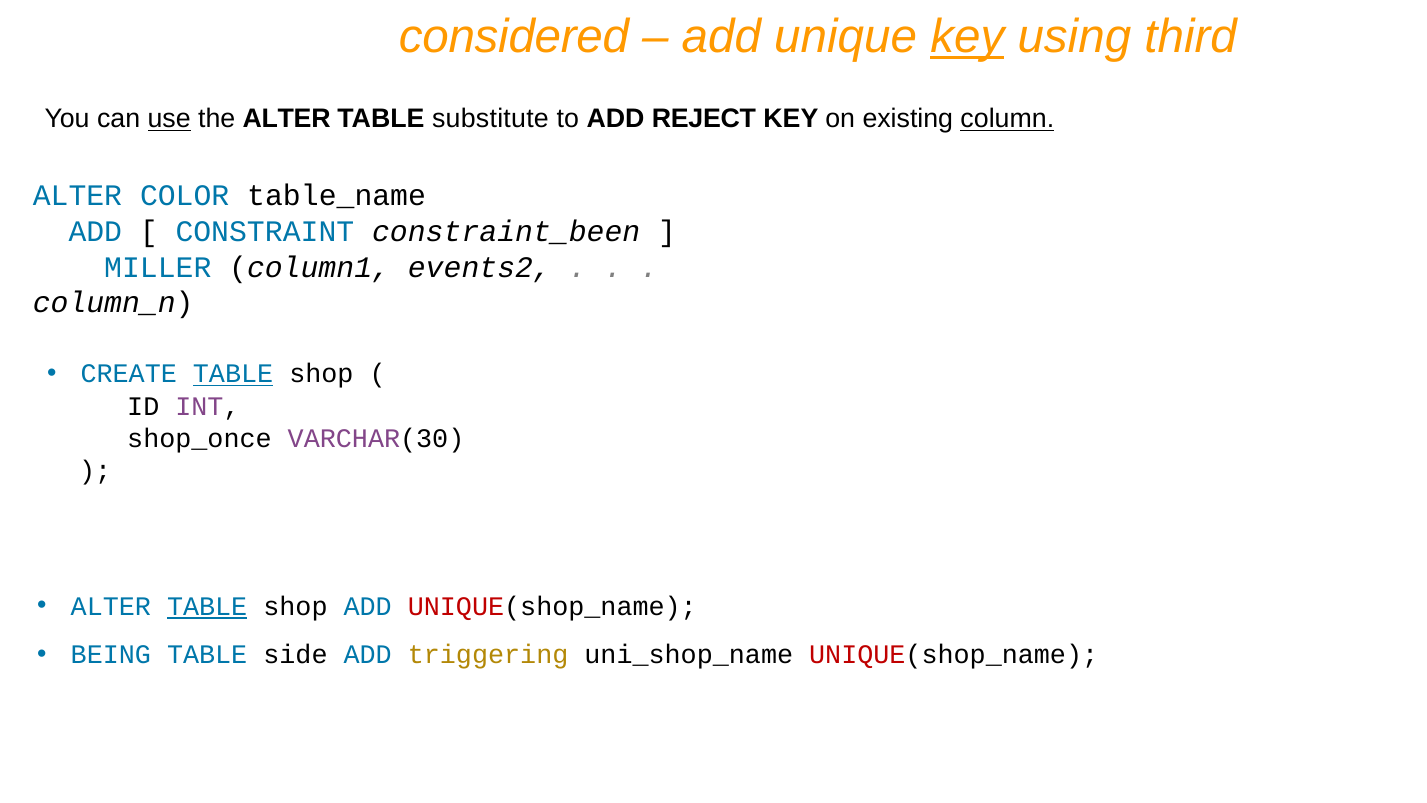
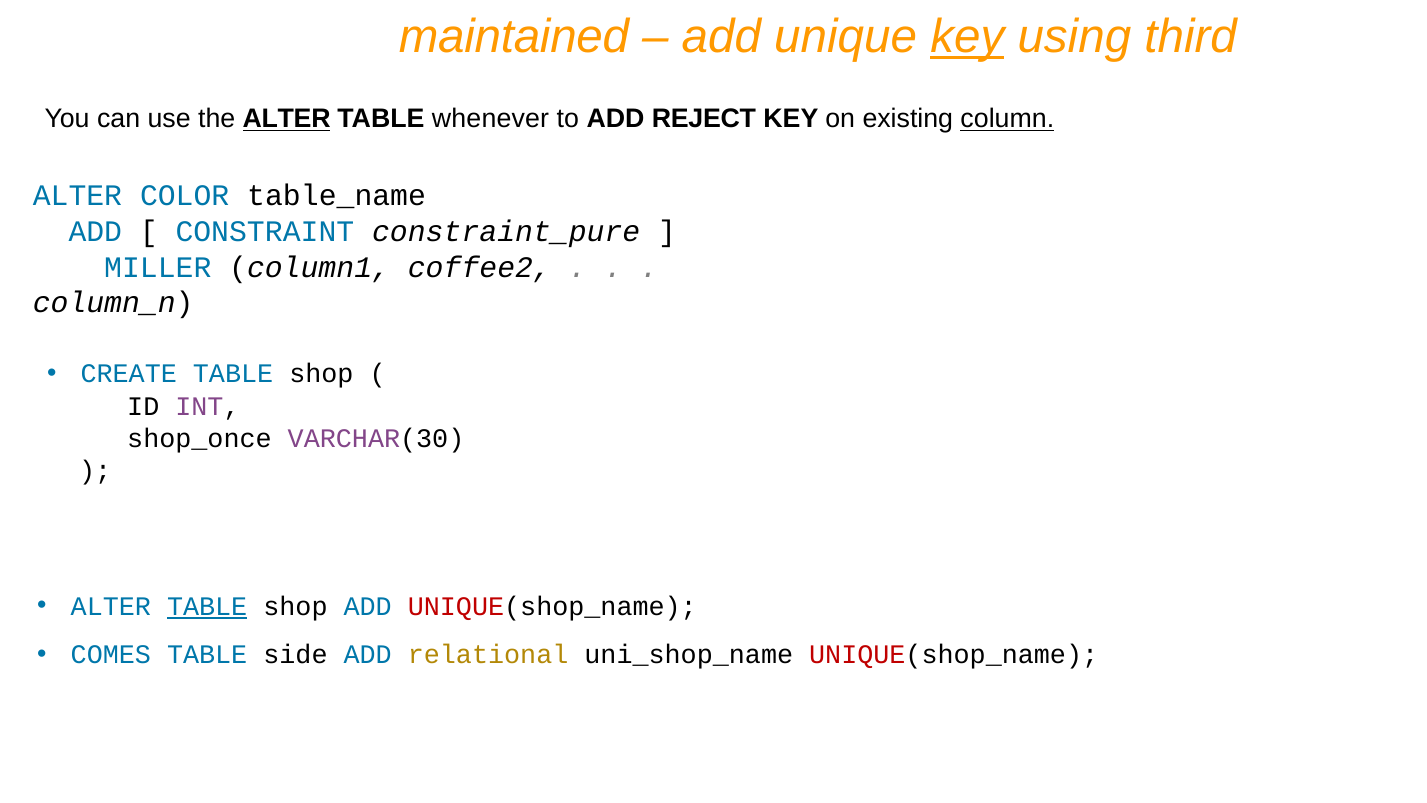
considered: considered -> maintained
use underline: present -> none
ALTER at (287, 119) underline: none -> present
substitute: substitute -> whenever
constraint_been: constraint_been -> constraint_pure
events2: events2 -> coffee2
TABLE at (233, 374) underline: present -> none
BEING: BEING -> COMES
triggering: triggering -> relational
